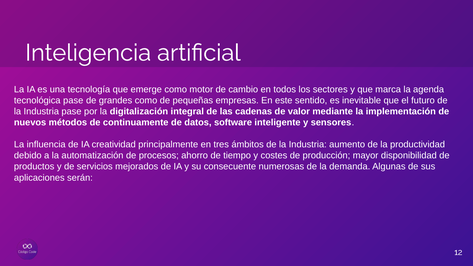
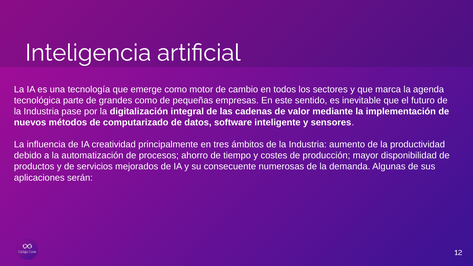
tecnológica pase: pase -> parte
continuamente: continuamente -> computarizado
